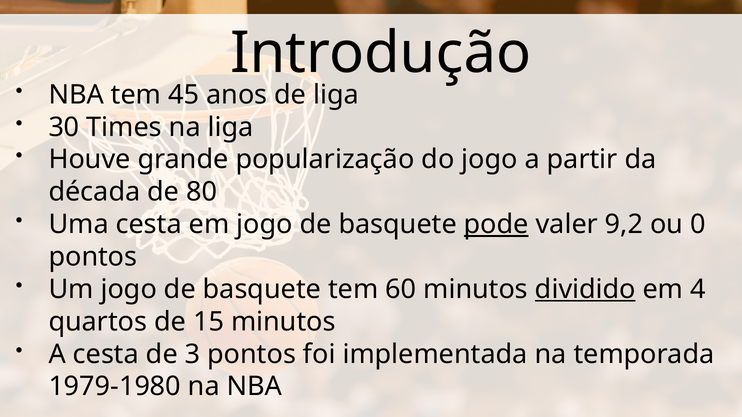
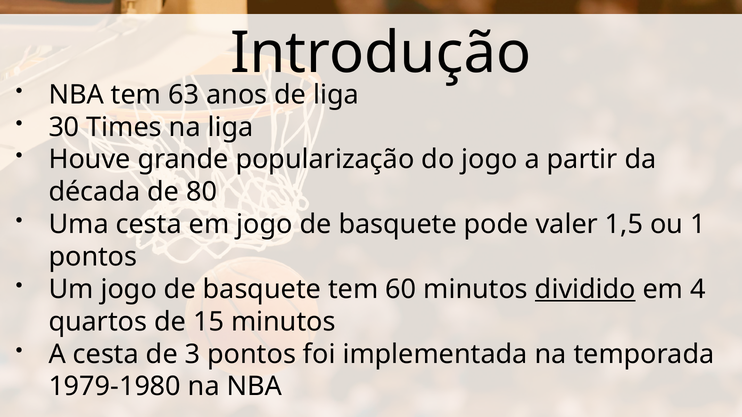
45: 45 -> 63
pode underline: present -> none
9,2: 9,2 -> 1,5
0: 0 -> 1
